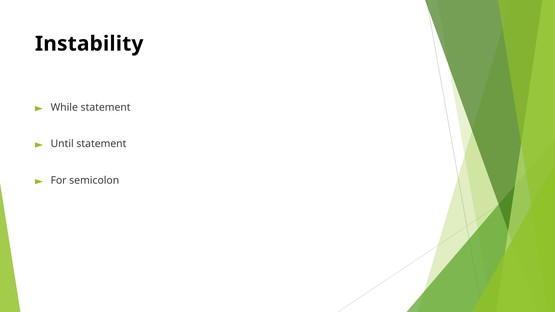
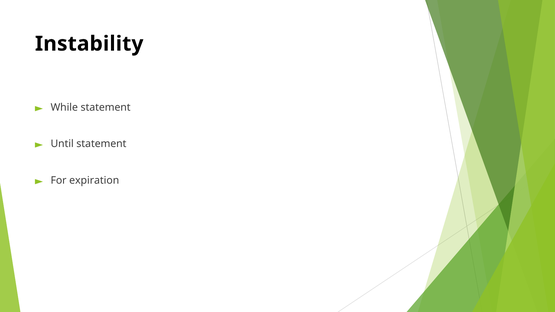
semicolon: semicolon -> expiration
